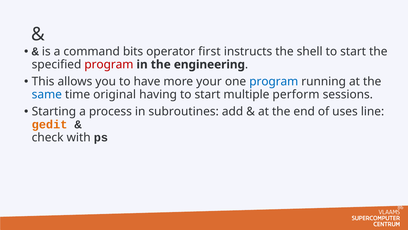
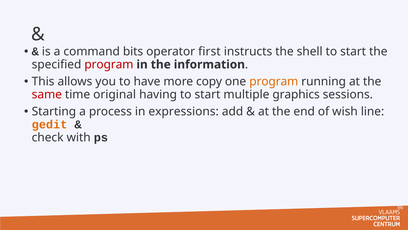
engineering: engineering -> information
your: your -> copy
program at (274, 81) colour: blue -> orange
same colour: blue -> red
perform: perform -> graphics
subroutines: subroutines -> expressions
uses: uses -> wish
